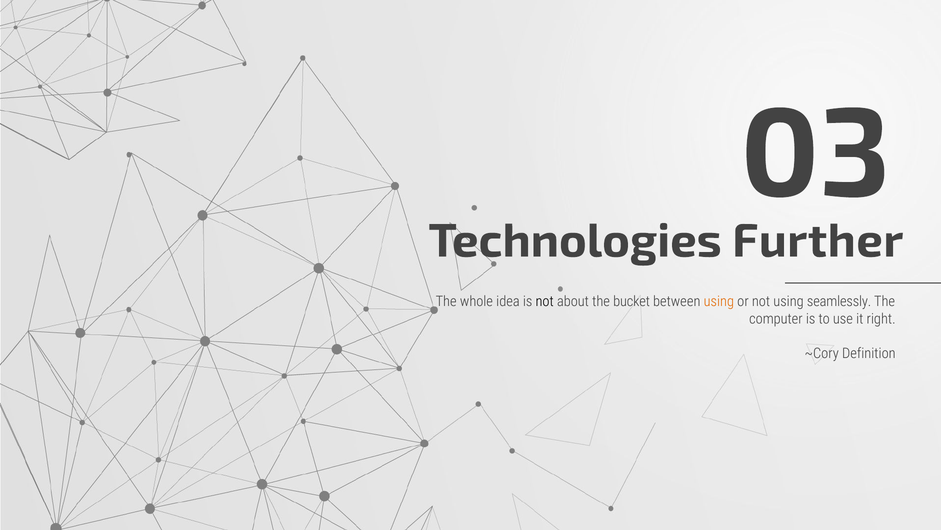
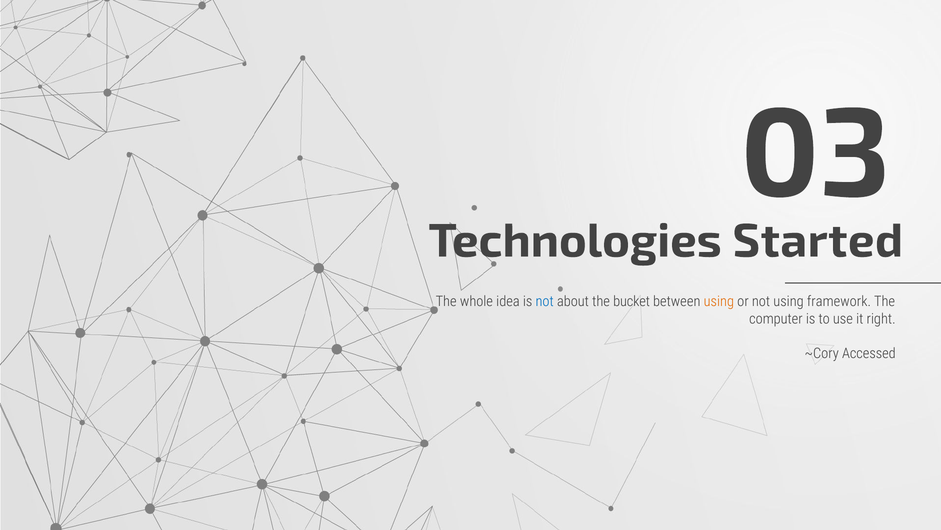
Further: Further -> Started
not at (545, 301) colour: black -> blue
seamlessly: seamlessly -> framework
Definition: Definition -> Accessed
